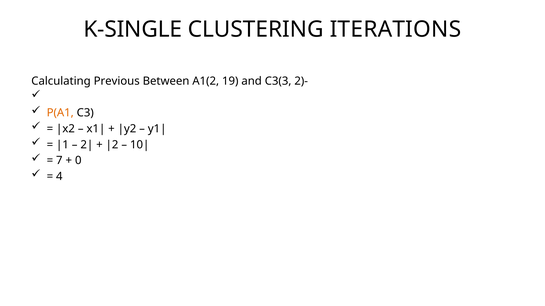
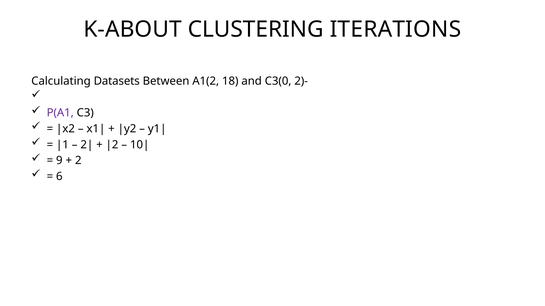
K-SINGLE: K-SINGLE -> K-ABOUT
Previous: Previous -> Datasets
19: 19 -> 18
C3(3: C3(3 -> C3(0
Ρ(A1 colour: orange -> purple
7: 7 -> 9
0: 0 -> 2
4: 4 -> 6
